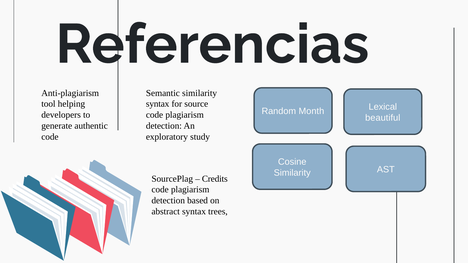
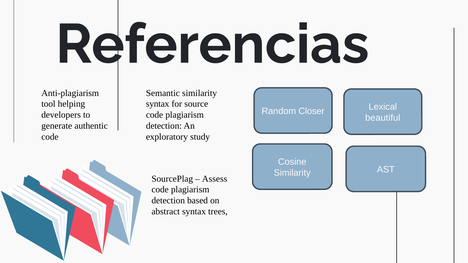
Month: Month -> Closer
Credits: Credits -> Assess
